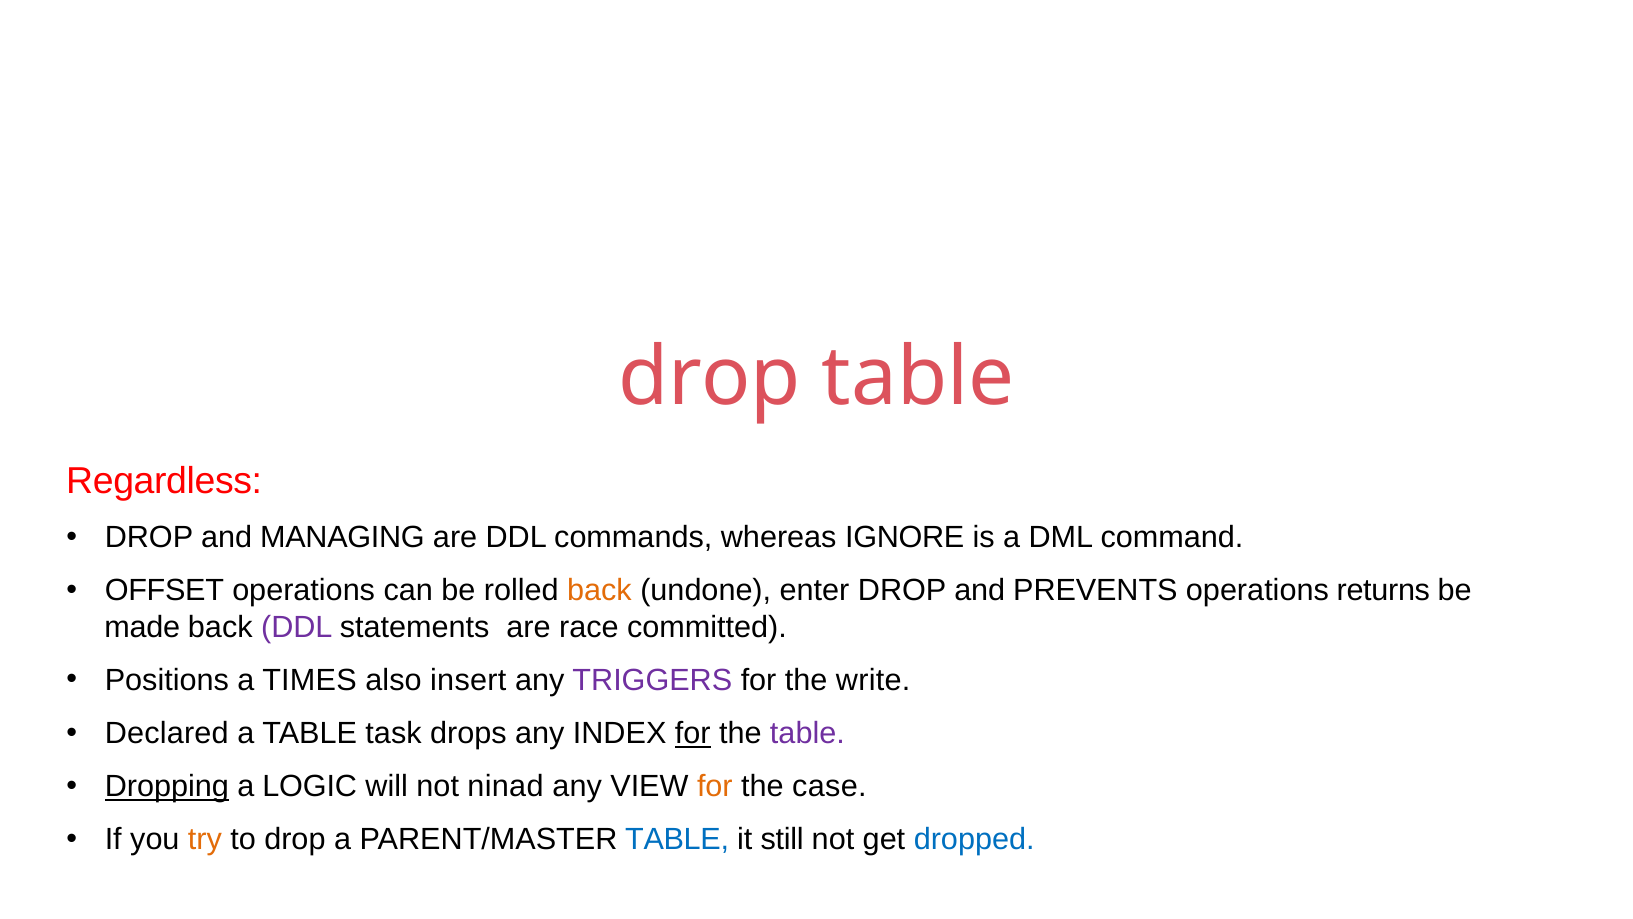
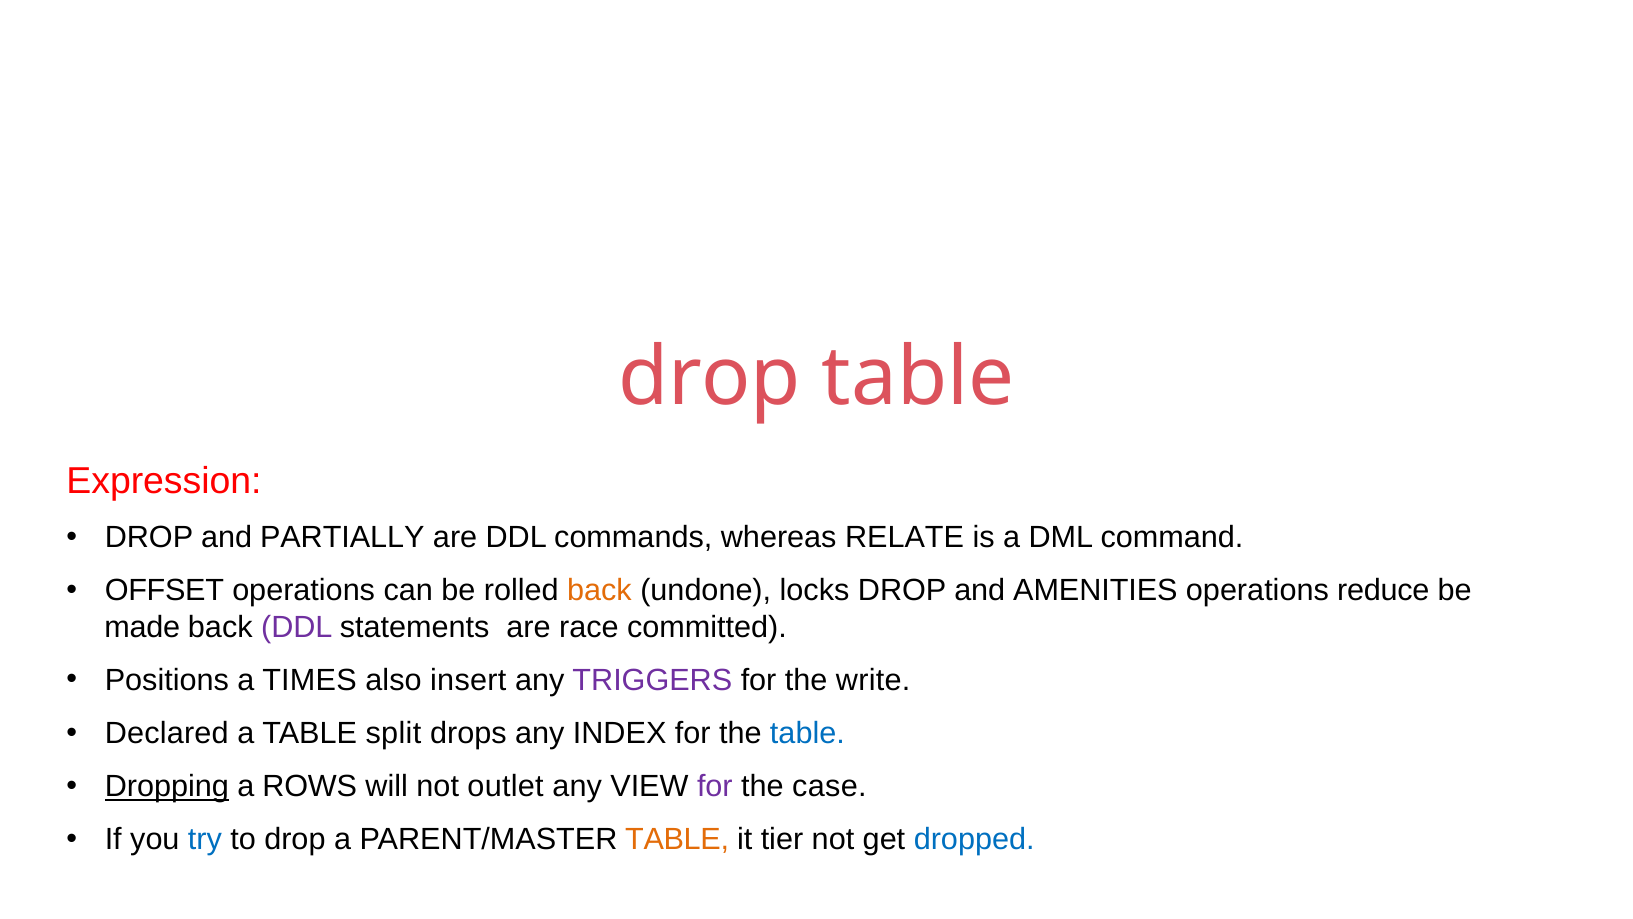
Regardless: Regardless -> Expression
MANAGING: MANAGING -> PARTIALLY
IGNORE: IGNORE -> RELATE
enter: enter -> locks
PREVENTS: PREVENTS -> AMENITIES
returns: returns -> reduce
task: task -> split
for at (693, 733) underline: present -> none
table at (807, 733) colour: purple -> blue
LOGIC: LOGIC -> ROWS
ninad: ninad -> outlet
for at (715, 786) colour: orange -> purple
try colour: orange -> blue
TABLE at (677, 839) colour: blue -> orange
still: still -> tier
